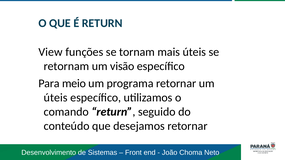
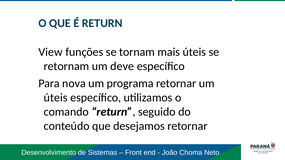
visão: visão -> deve
meio: meio -> nova
